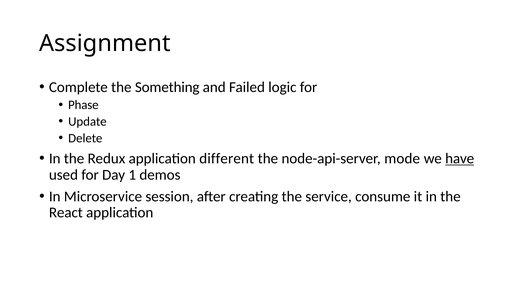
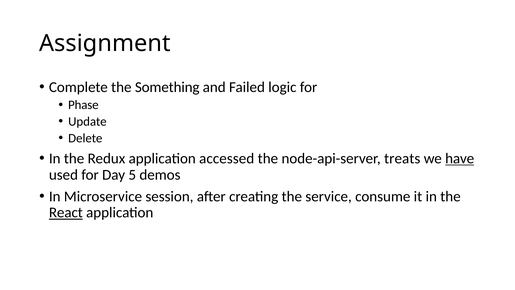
different: different -> accessed
mode: mode -> treats
1: 1 -> 5
React underline: none -> present
